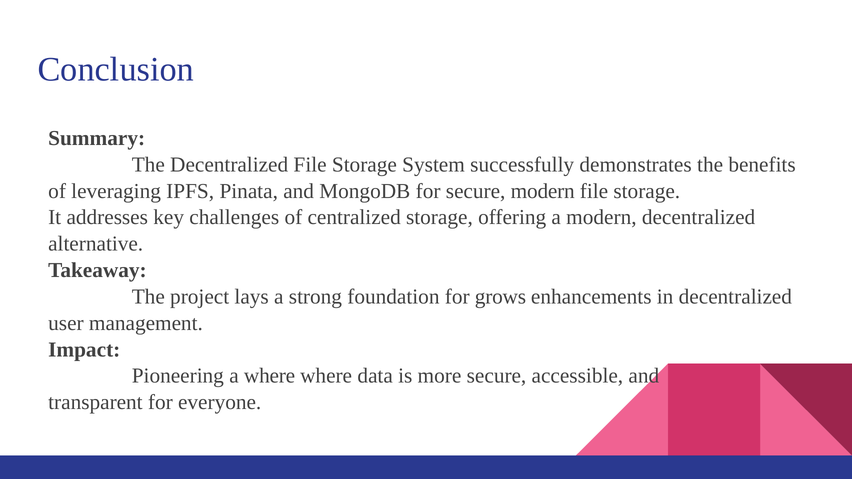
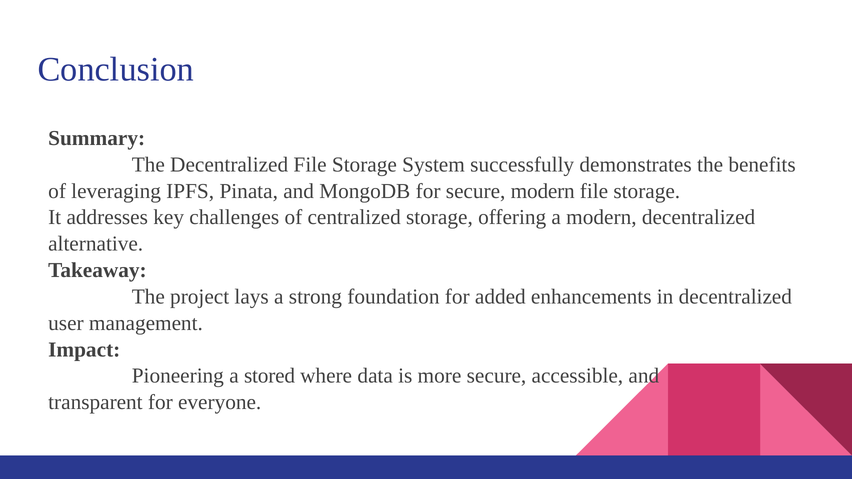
grows: grows -> added
a where: where -> stored
